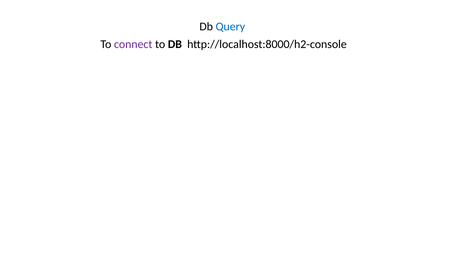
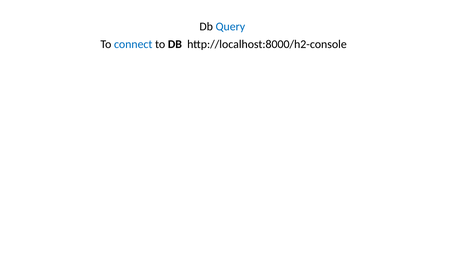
connect colour: purple -> blue
